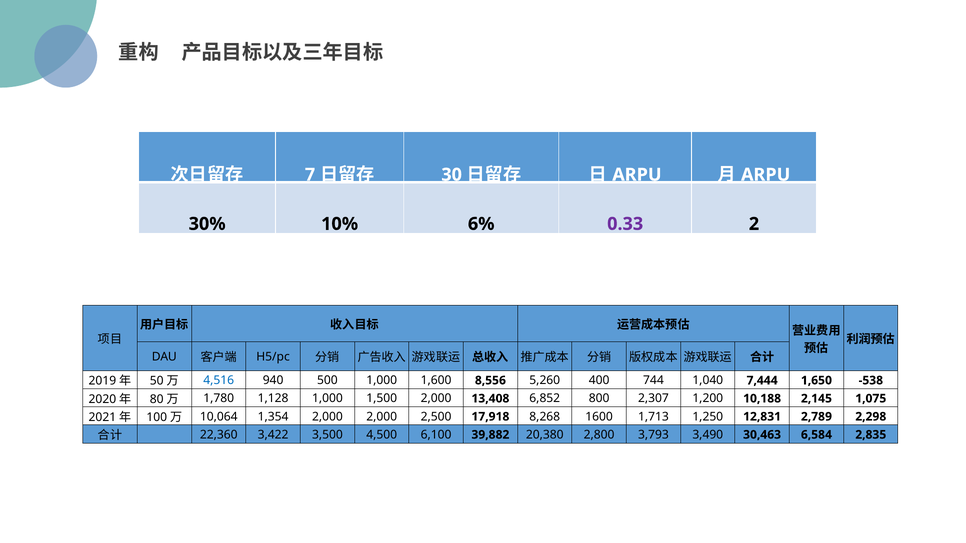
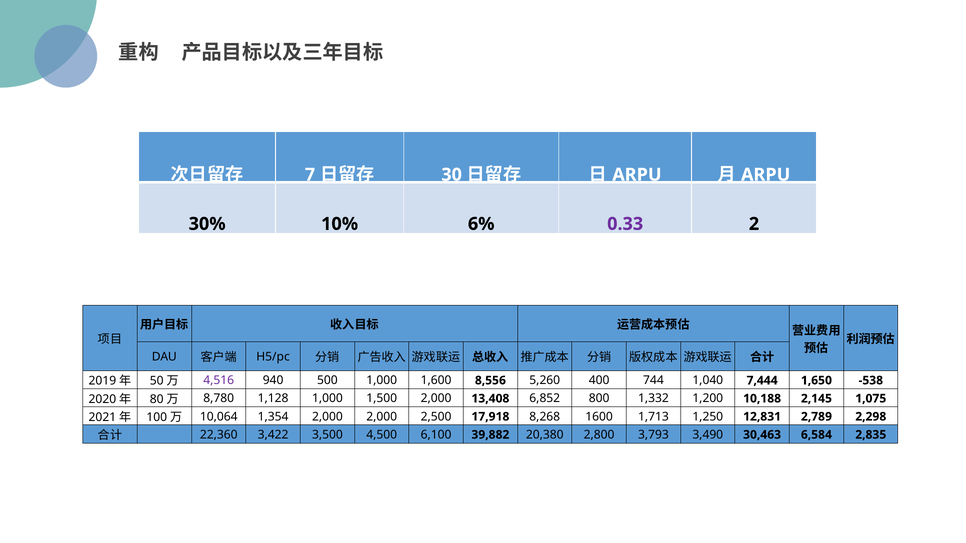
4,516 colour: blue -> purple
1,780: 1,780 -> 8,780
2,307: 2,307 -> 1,332
